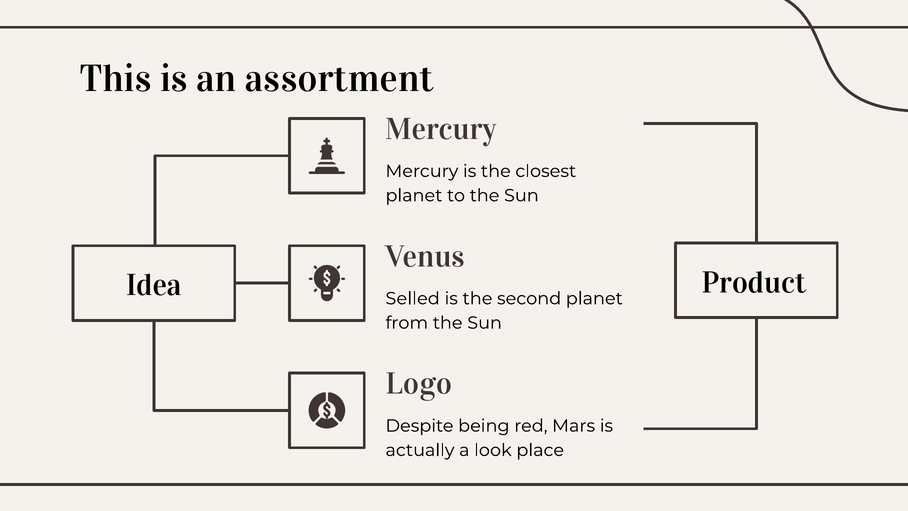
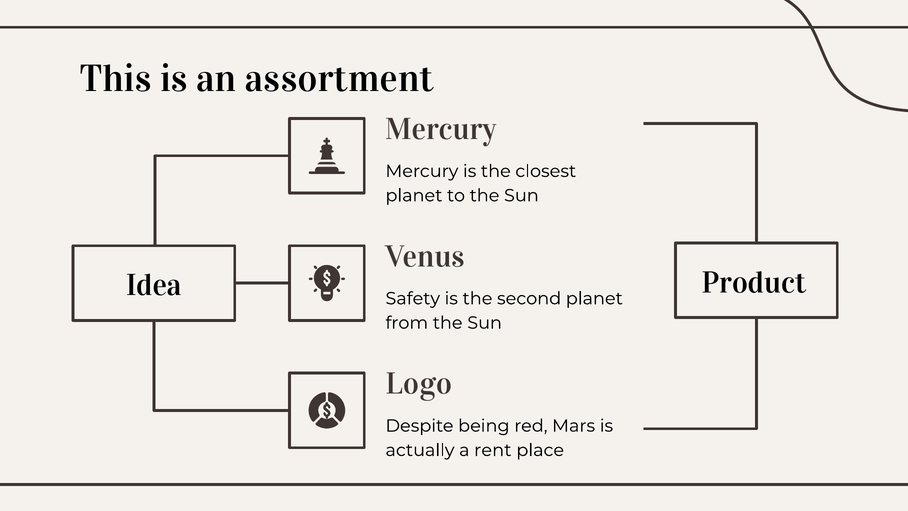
Selled: Selled -> Safety
look: look -> rent
